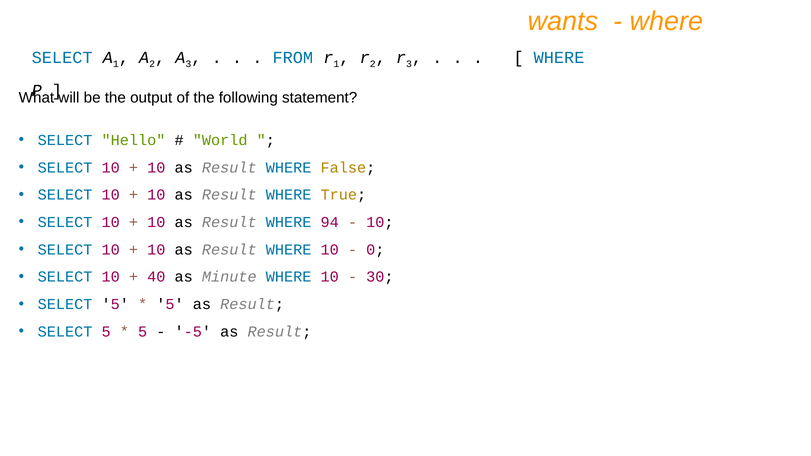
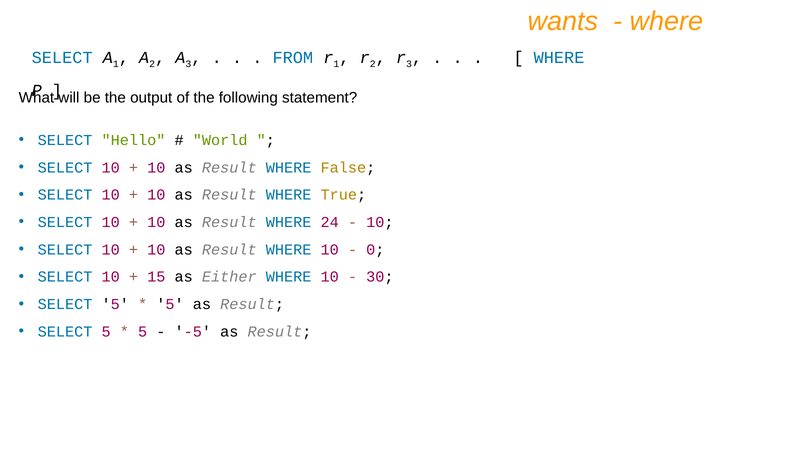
94: 94 -> 24
40: 40 -> 15
Minute: Minute -> Either
